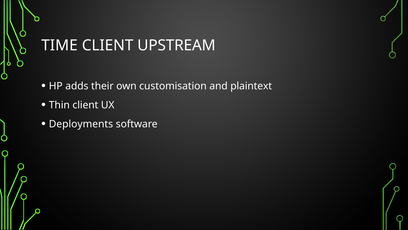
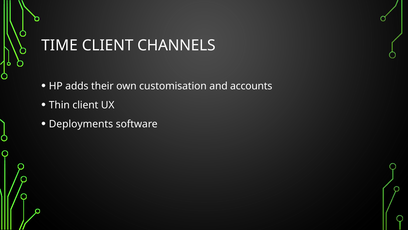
UPSTREAM: UPSTREAM -> CHANNELS
plaintext: plaintext -> accounts
